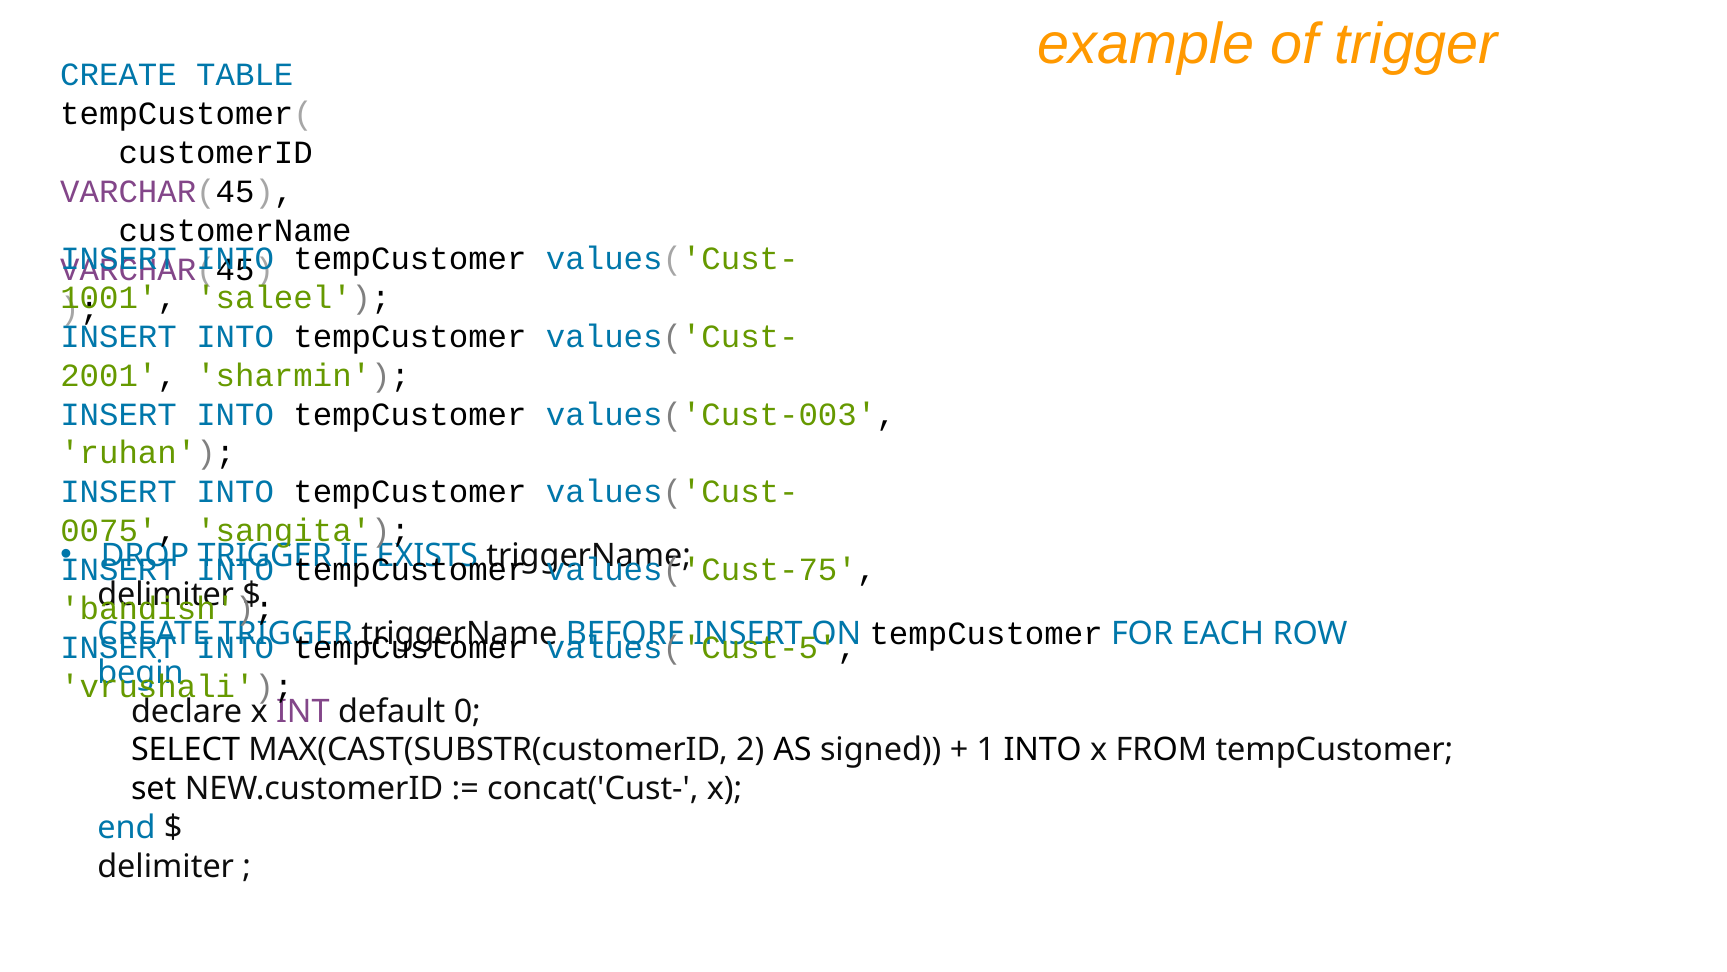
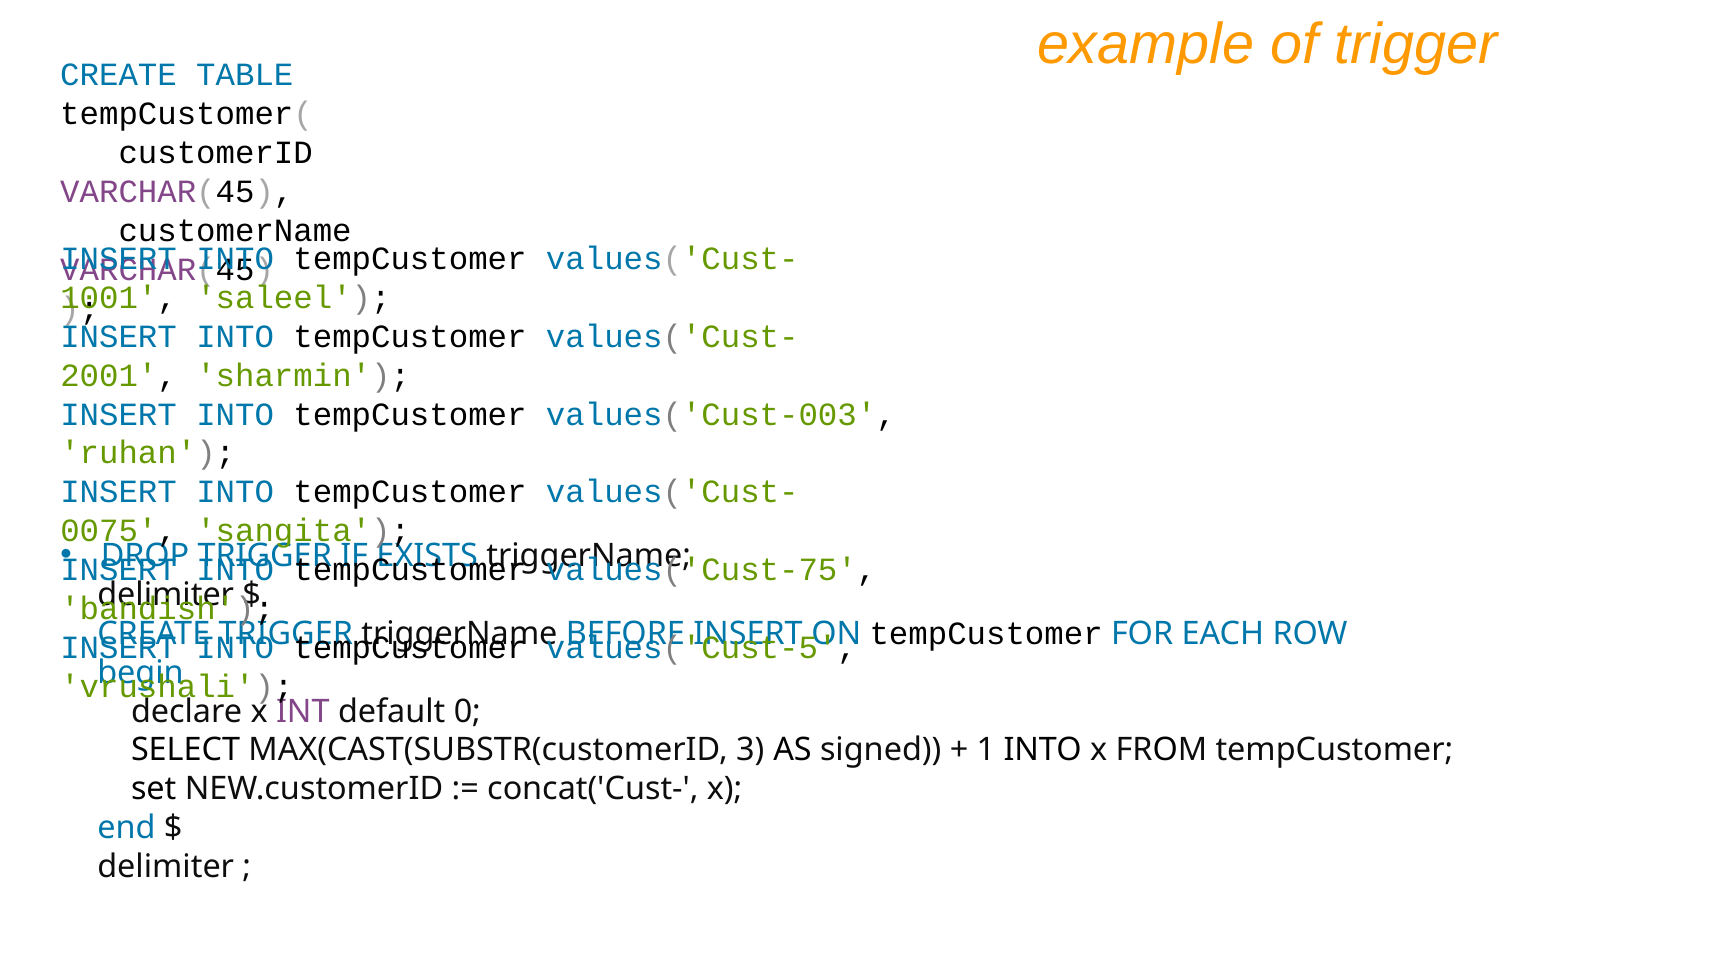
2: 2 -> 3
